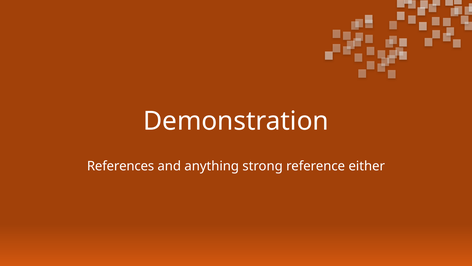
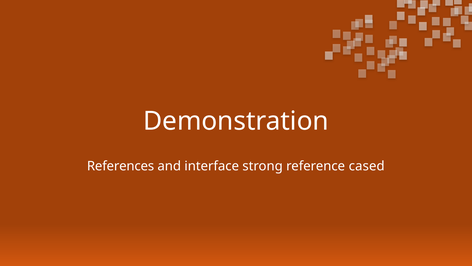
anything: anything -> interface
either: either -> cased
